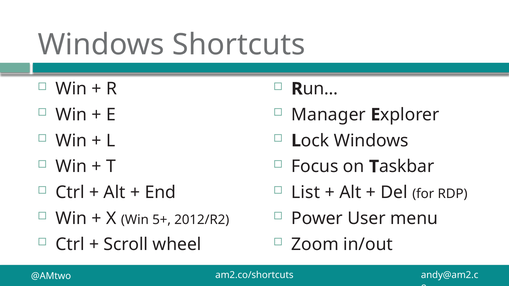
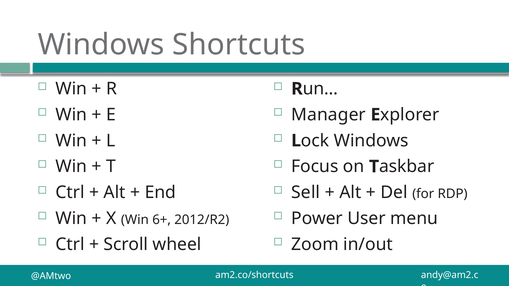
List: List -> Sell
5+: 5+ -> 6+
